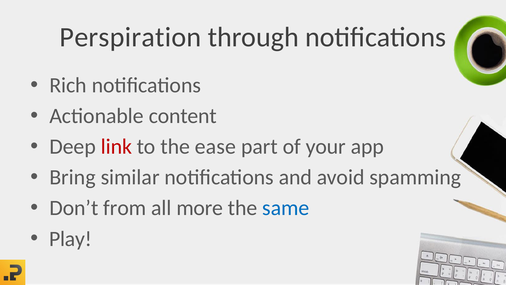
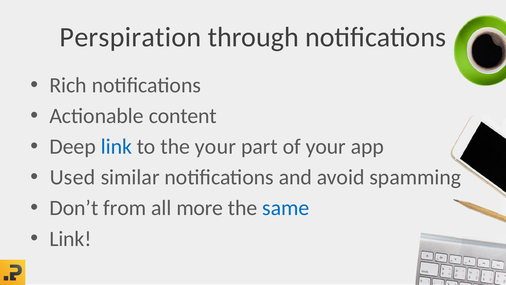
link at (116, 147) colour: red -> blue
the ease: ease -> your
Bring: Bring -> Used
Play at (70, 238): Play -> Link
